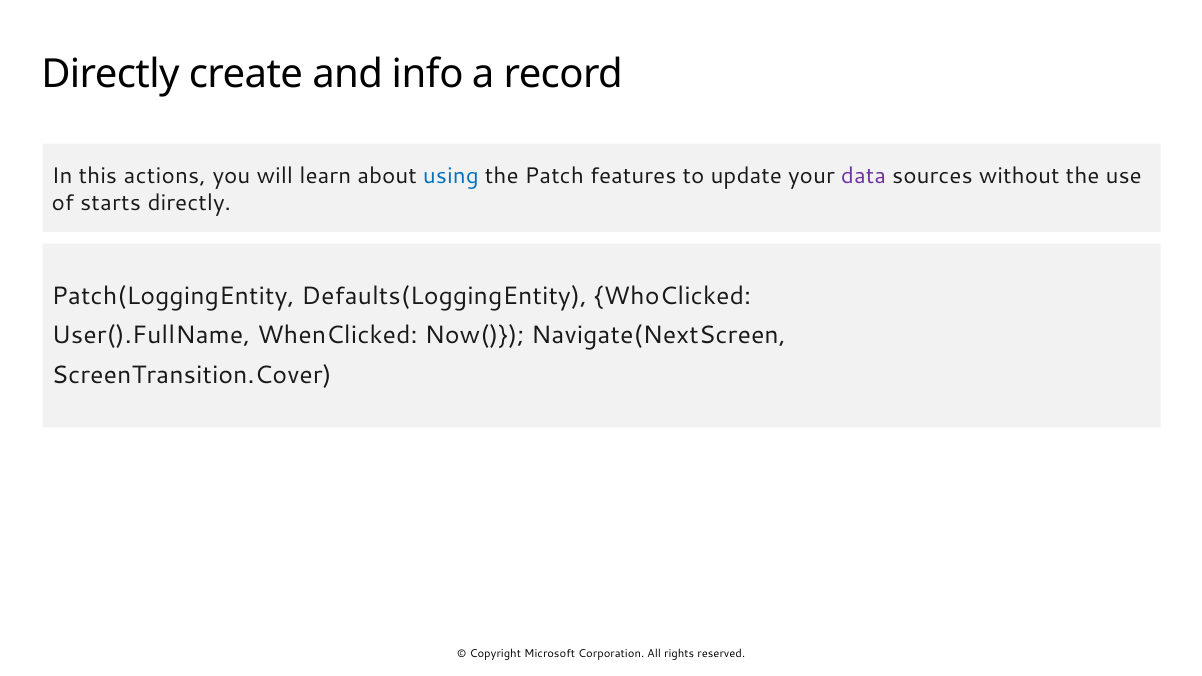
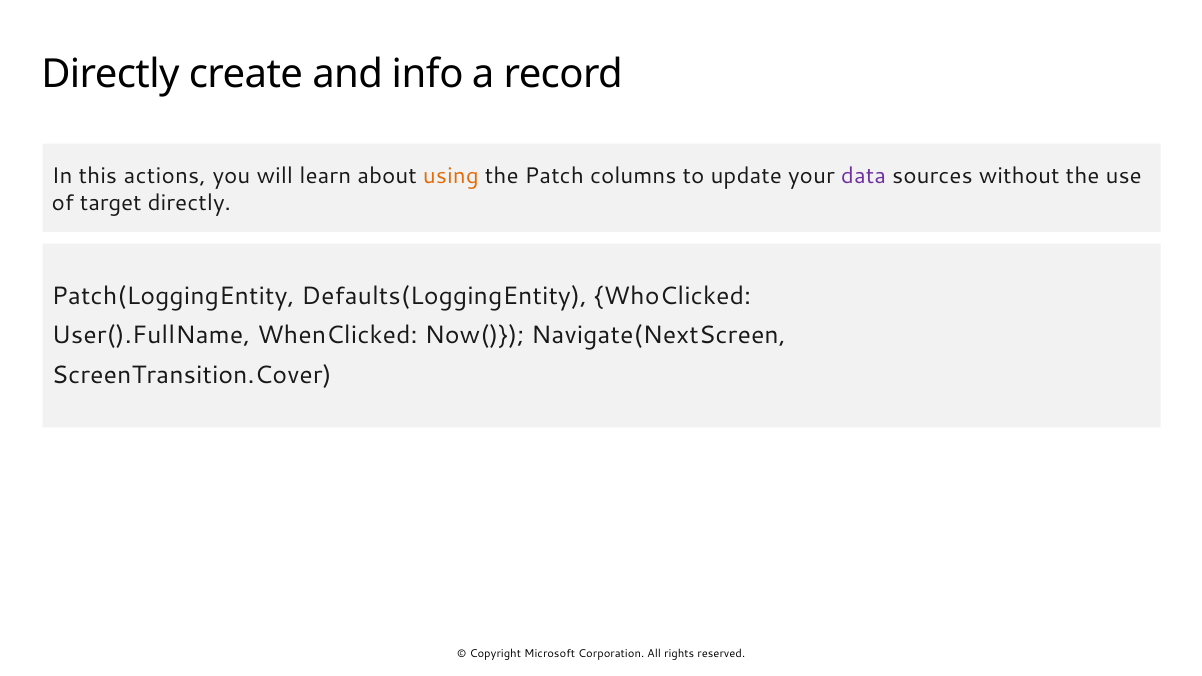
using colour: blue -> orange
features: features -> columns
starts: starts -> target
